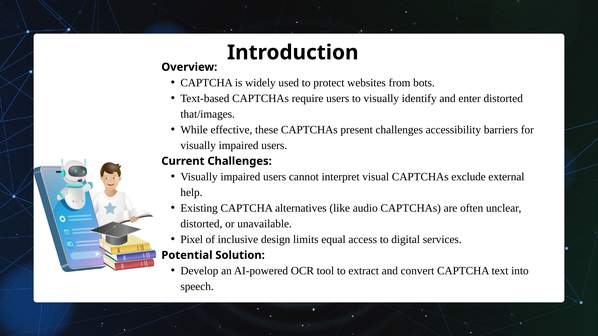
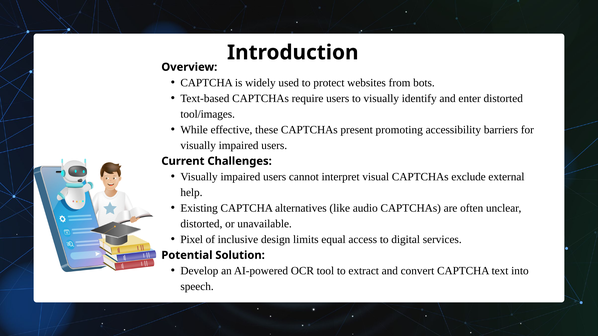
that/images: that/images -> tool/images
present challenges: challenges -> promoting
